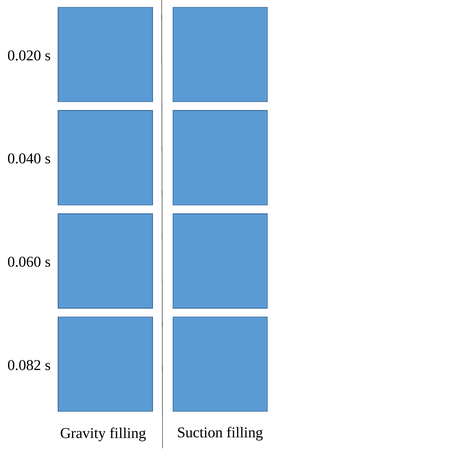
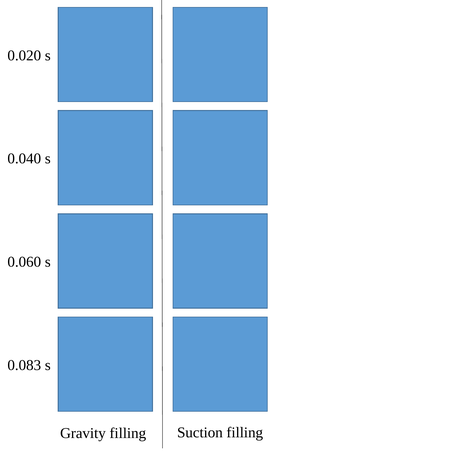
0.082: 0.082 -> 0.083
